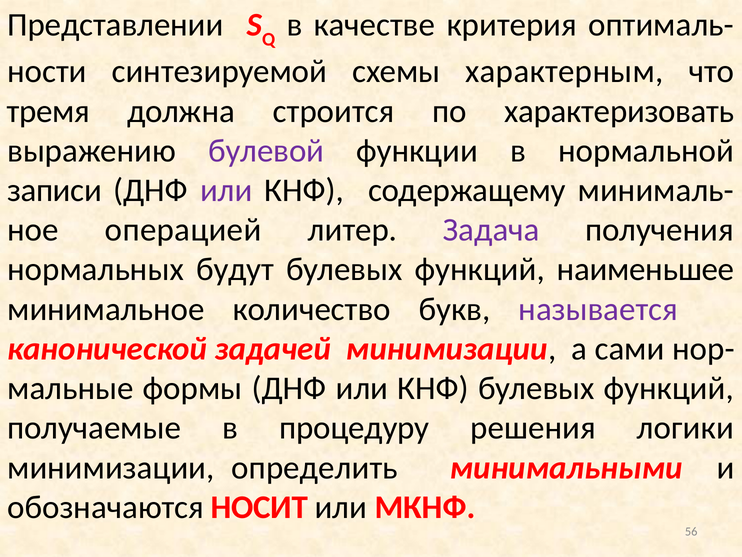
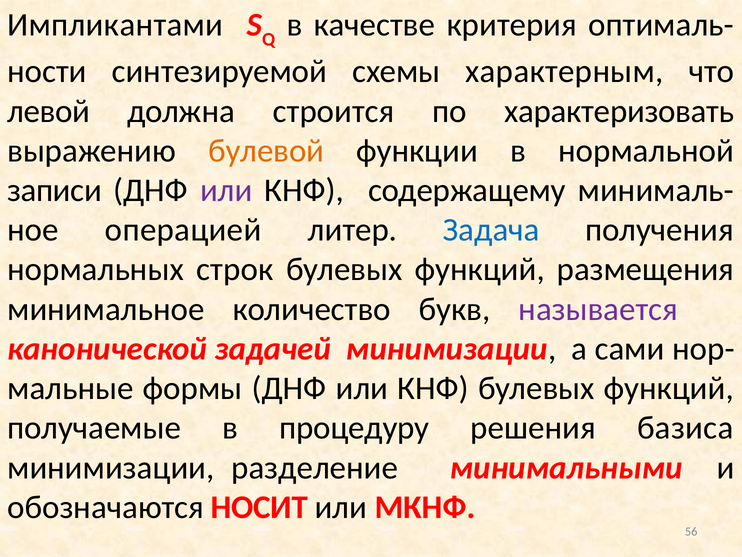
Представлении: Представлении -> Импликантами
тремя: тремя -> левой
булевой colour: purple -> orange
Задача colour: purple -> blue
будут: будут -> строк
наименьшее: наименьшее -> размещения
логики: логики -> базиса
определить: определить -> разделение
